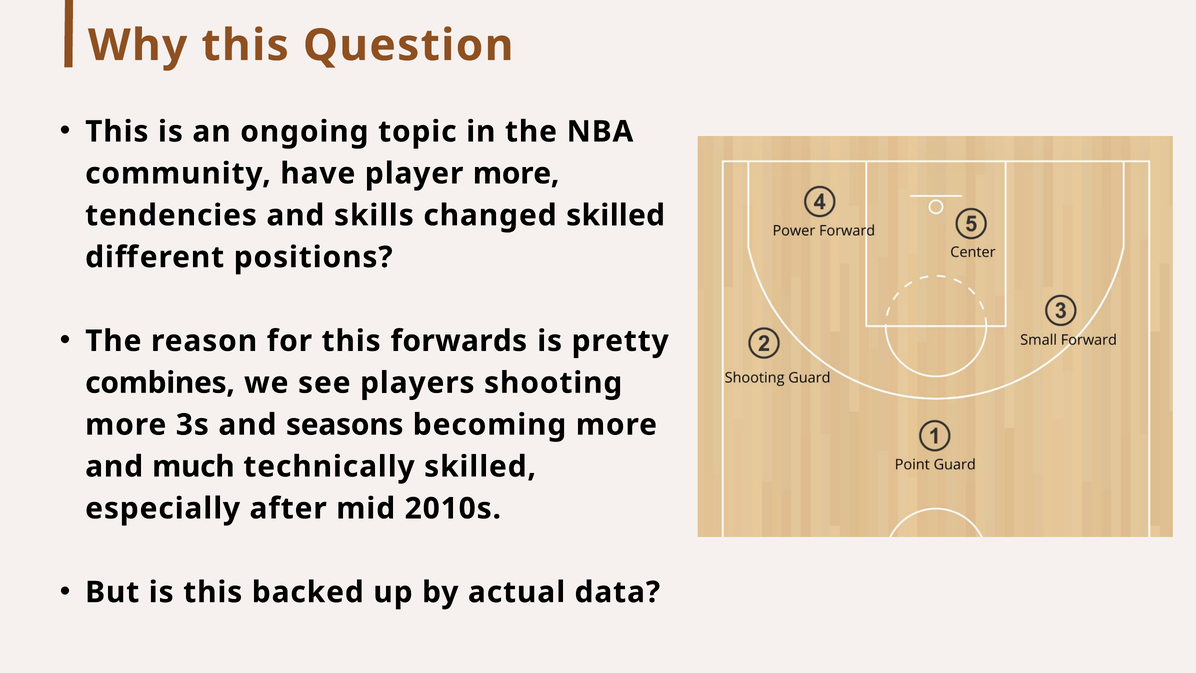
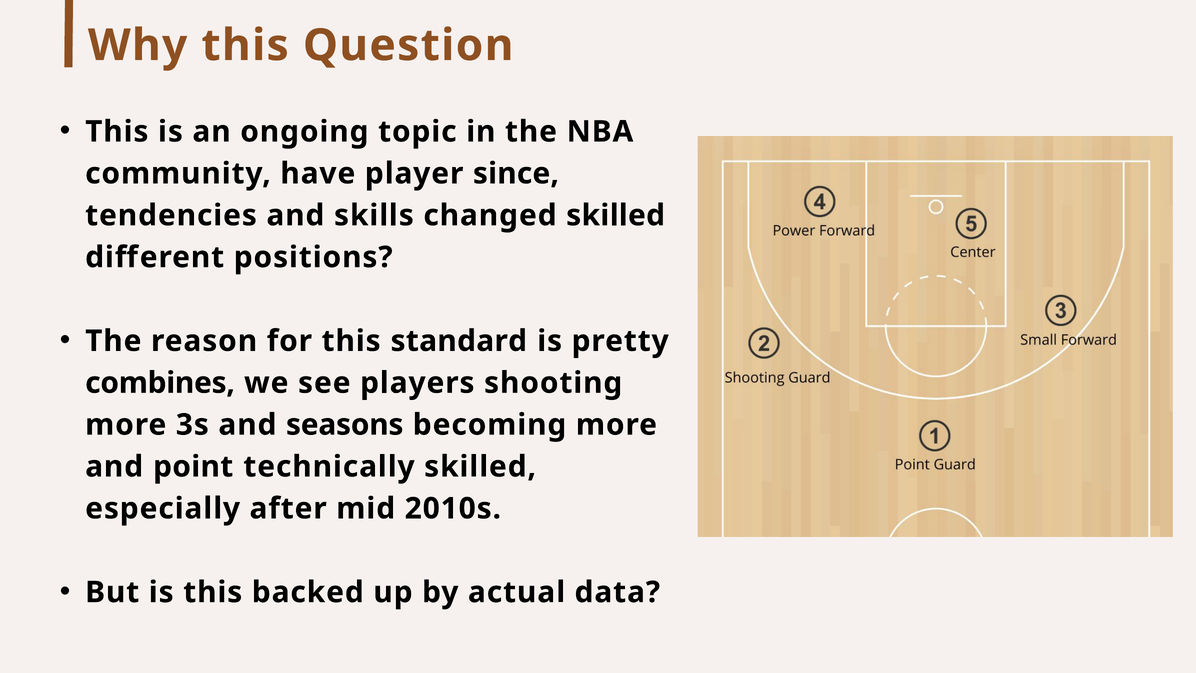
player more: more -> since
forwards: forwards -> standard
much: much -> point
